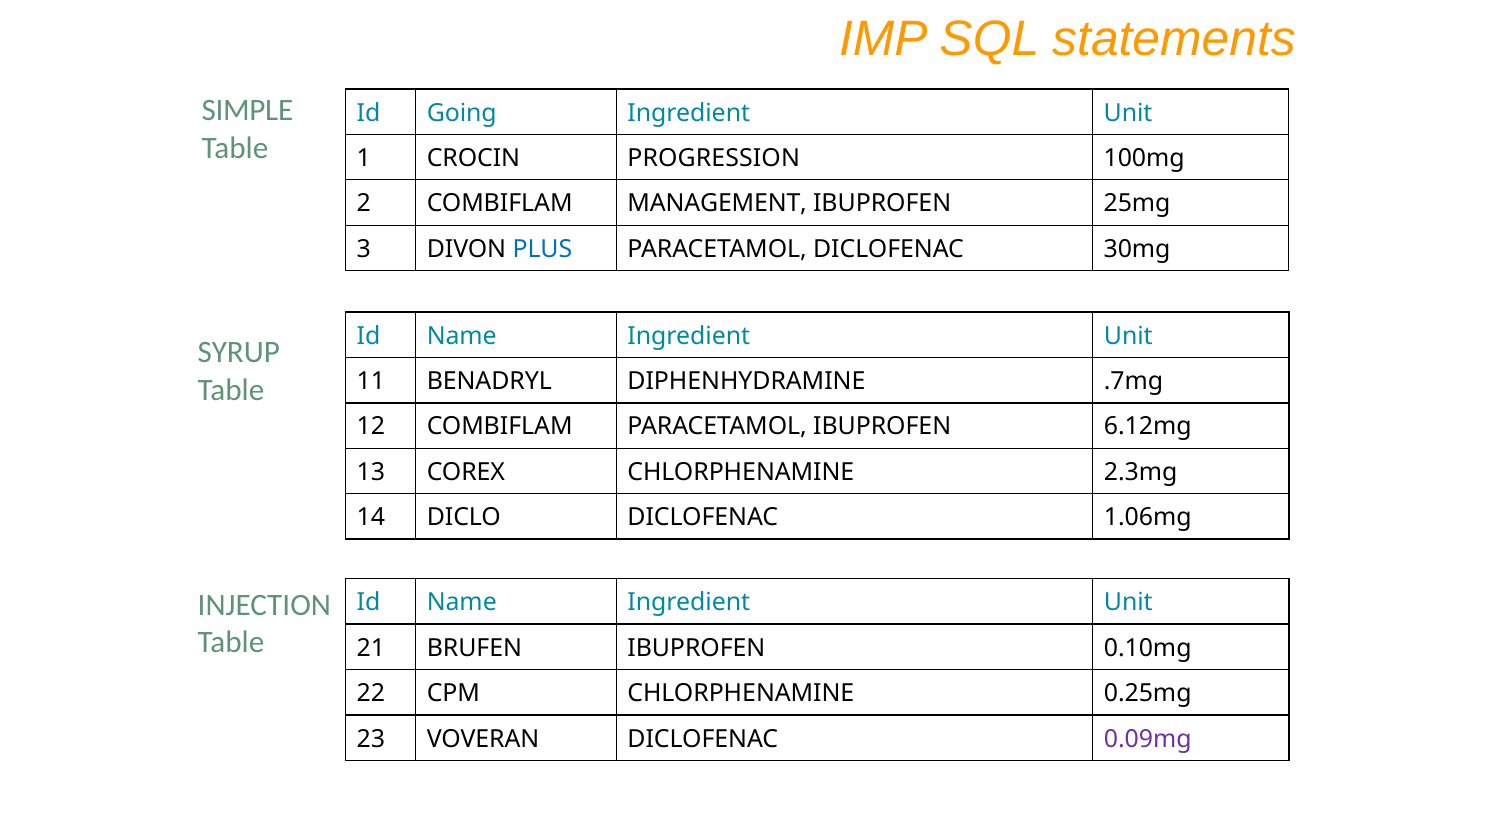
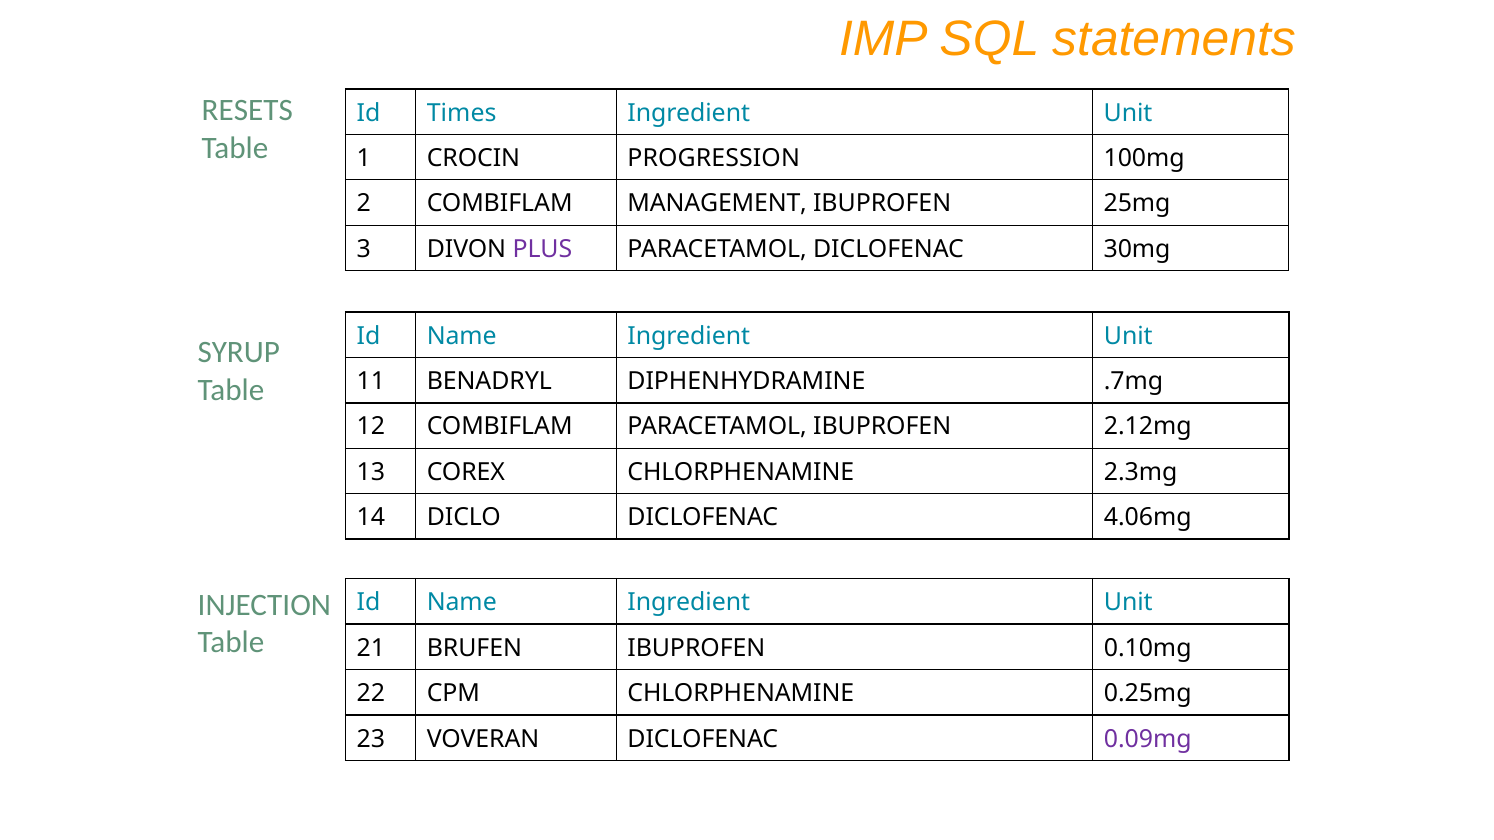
SIMPLE: SIMPLE -> RESETS
Going: Going -> Times
PLUS colour: blue -> purple
6.12mg: 6.12mg -> 2.12mg
1.06mg: 1.06mg -> 4.06mg
